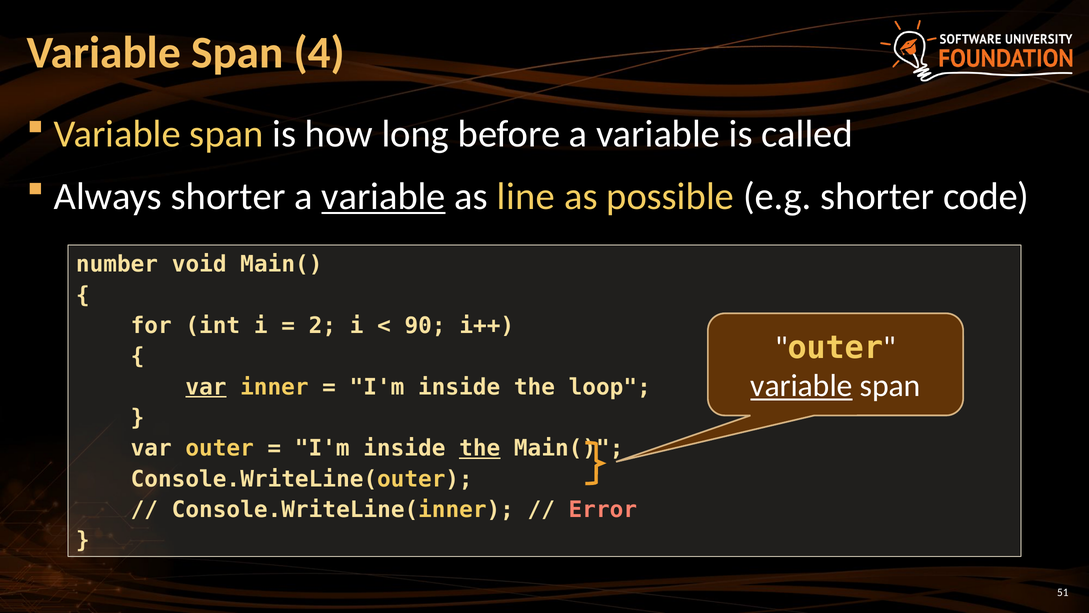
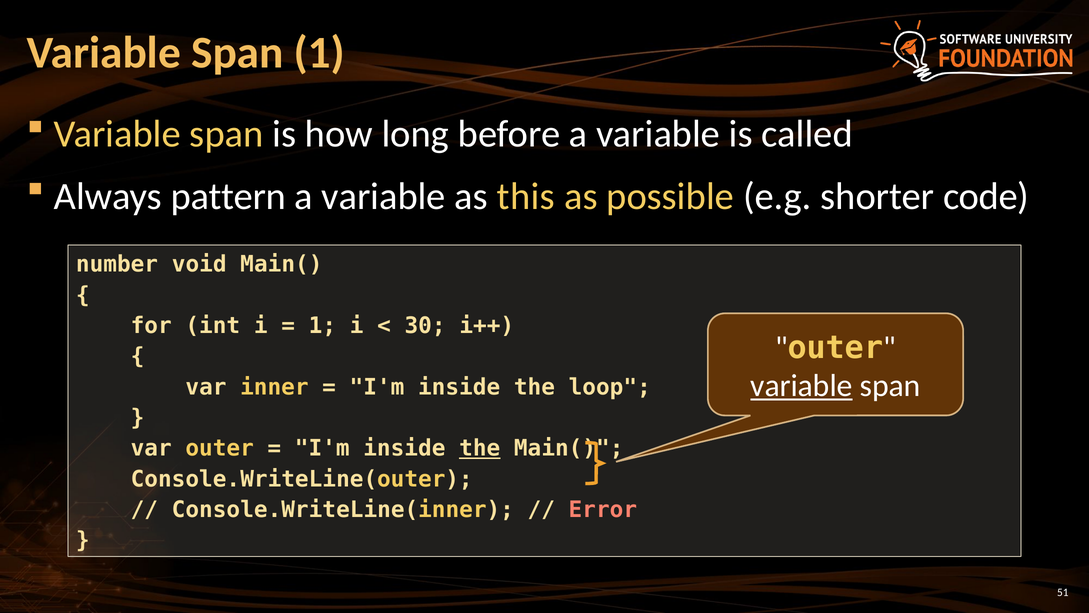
Span 4: 4 -> 1
Always shorter: shorter -> pattern
variable at (384, 196) underline: present -> none
line: line -> this
2 at (322, 326): 2 -> 1
90: 90 -> 30
var at (206, 387) underline: present -> none
